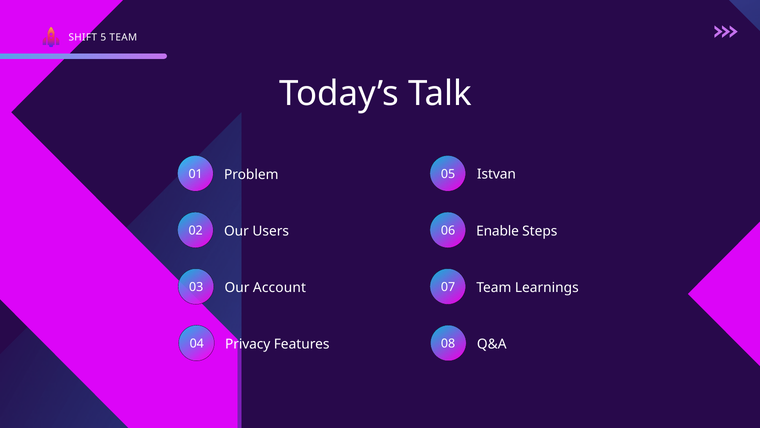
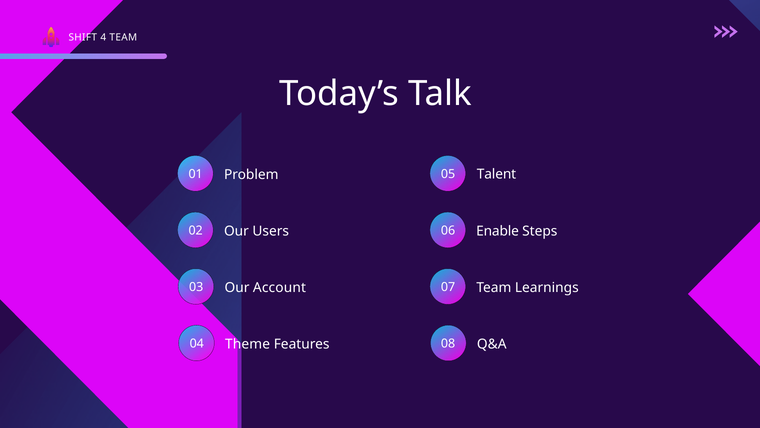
5: 5 -> 4
Istvan: Istvan -> Talent
Privacy: Privacy -> Theme
